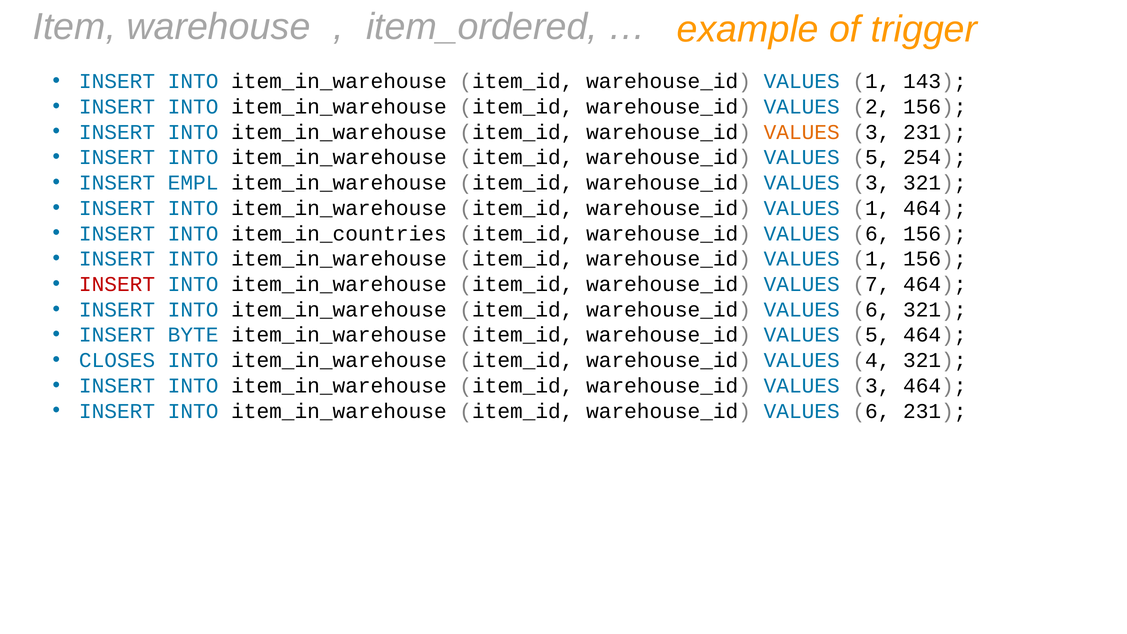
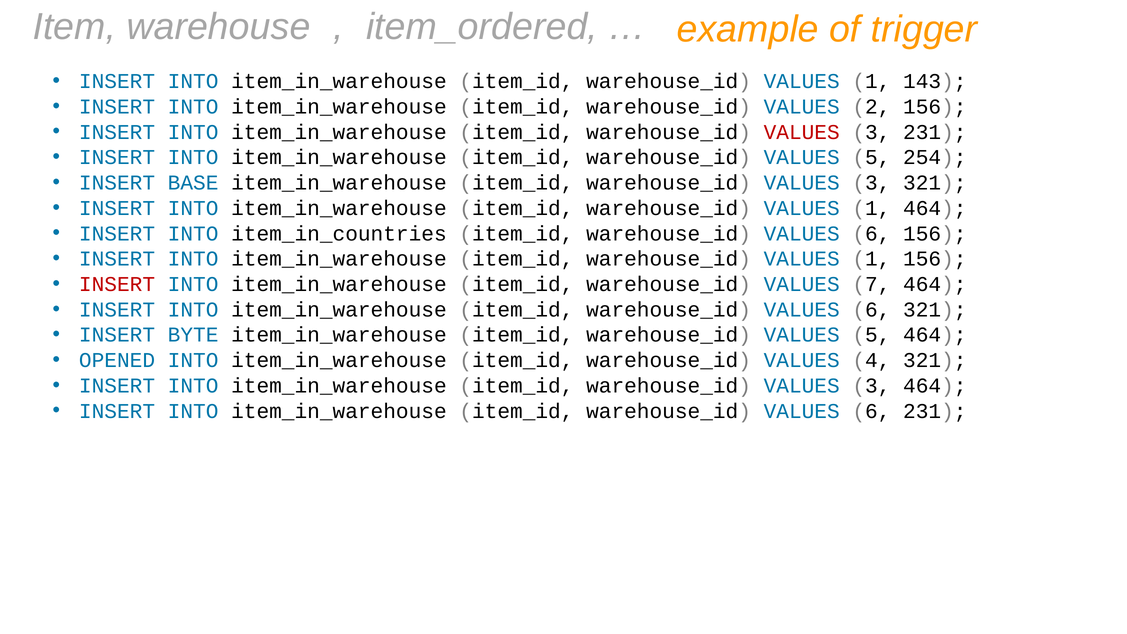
VALUES at (802, 132) colour: orange -> red
EMPL: EMPL -> BASE
CLOSES: CLOSES -> OPENED
